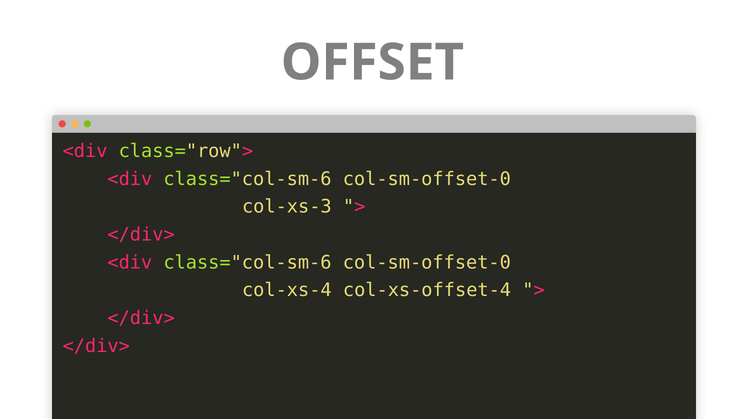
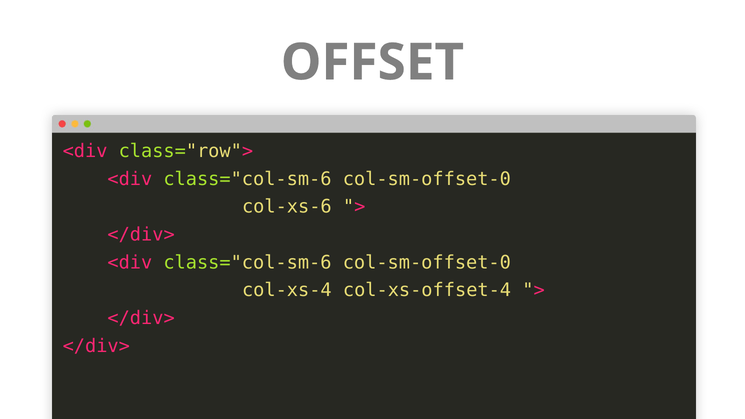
col-xs-3: col-xs-3 -> col-xs-6
